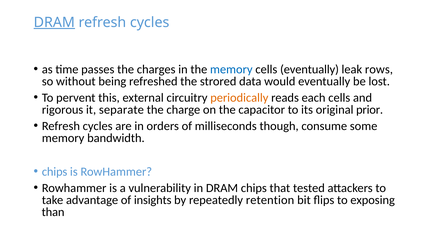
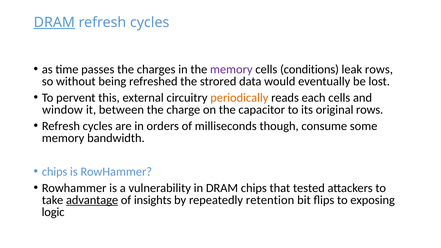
memory at (231, 70) colour: blue -> purple
cells eventually: eventually -> conditions
rigorous: rigorous -> window
separate: separate -> between
original prior: prior -> rows
advantage underline: none -> present
than: than -> logic
